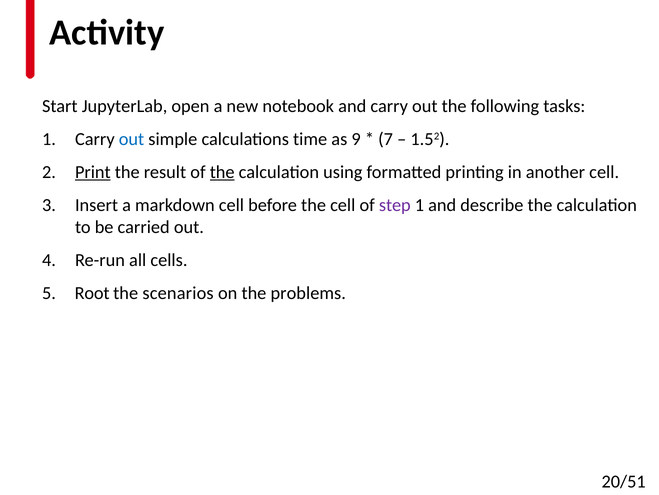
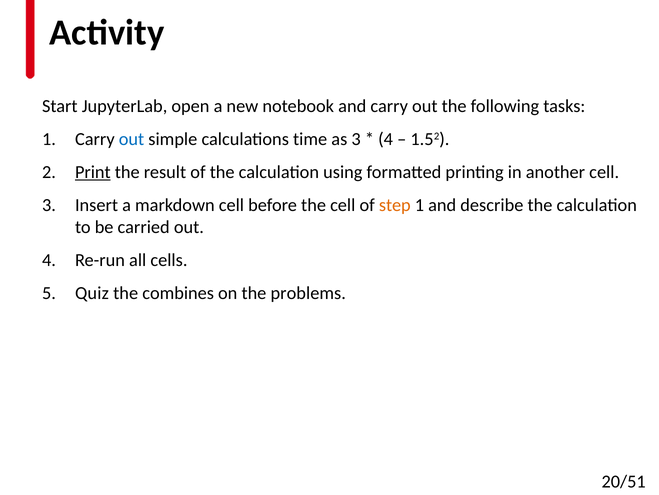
as 9: 9 -> 3
7 at (386, 139): 7 -> 4
the at (222, 172) underline: present -> none
step colour: purple -> orange
Root: Root -> Quiz
scenarios: scenarios -> combines
